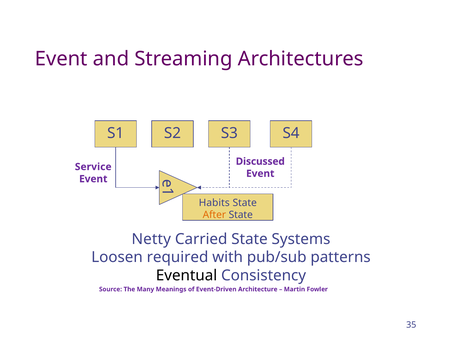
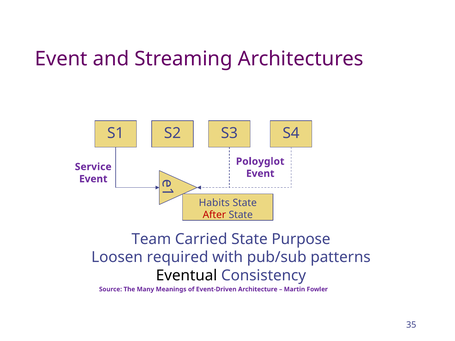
Discussed: Discussed -> Poloyglot
After colour: orange -> red
Netty: Netty -> Team
Systems: Systems -> Purpose
